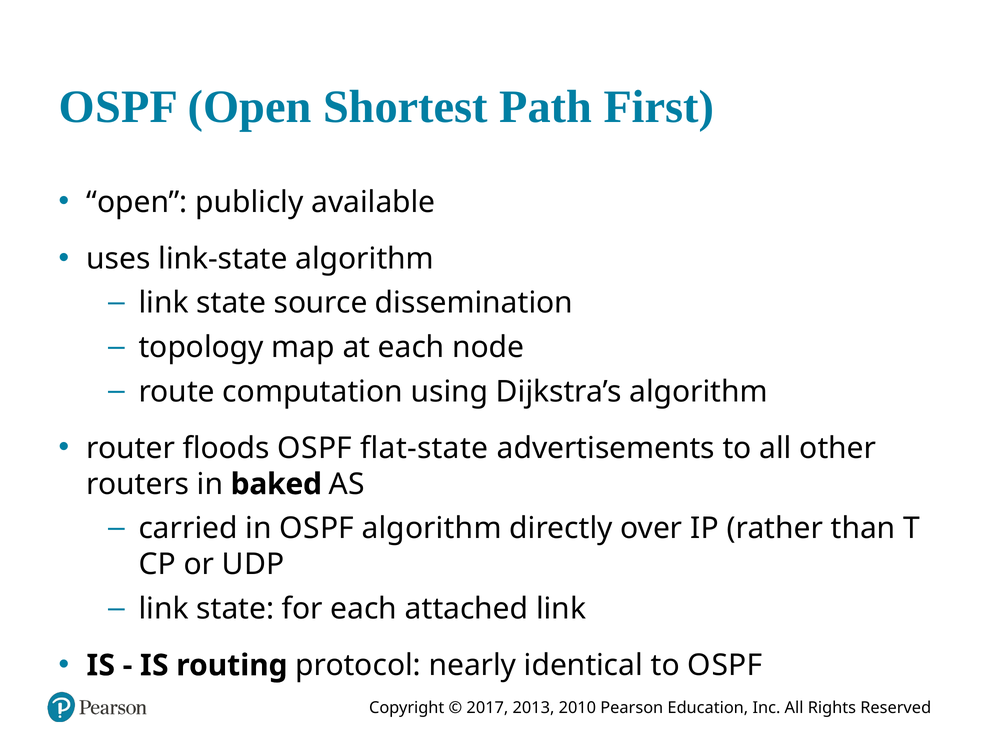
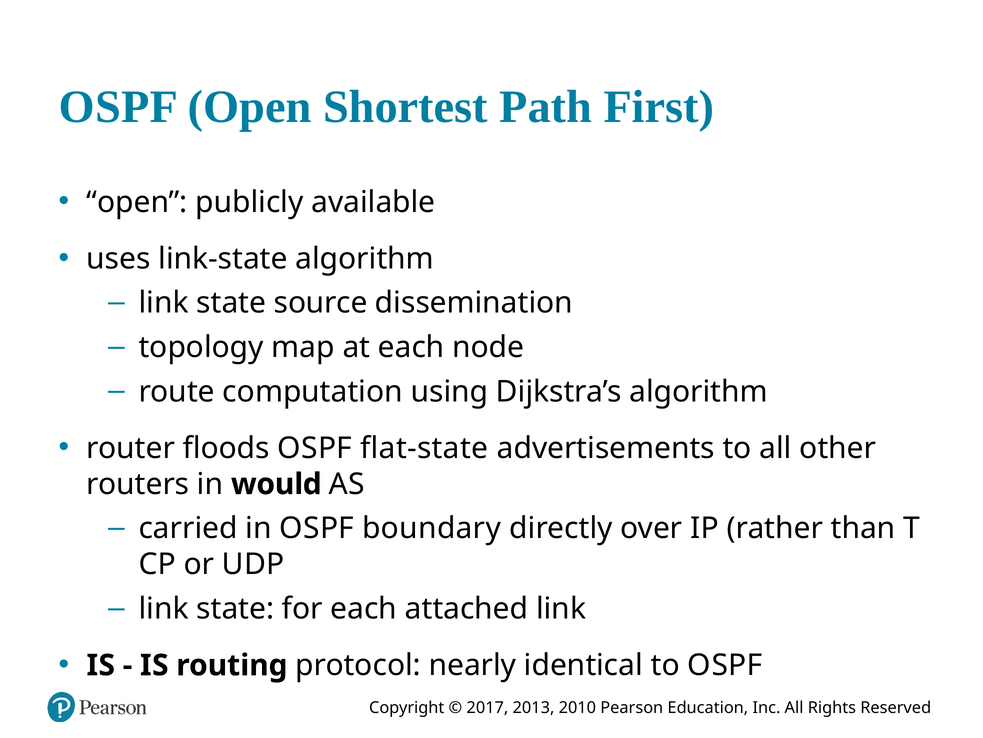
baked: baked -> would
F algorithm: algorithm -> boundary
